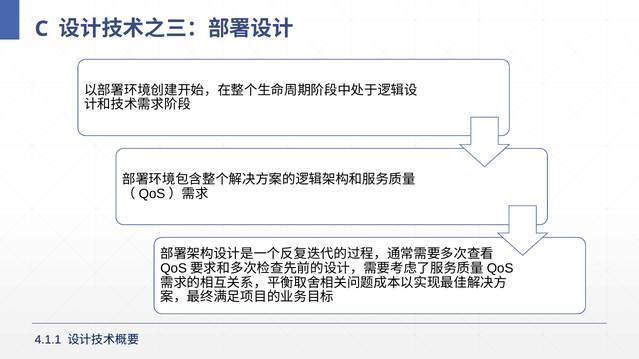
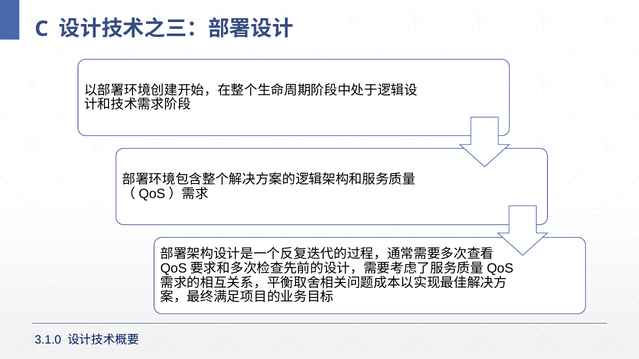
4.1.1: 4.1.1 -> 3.1.0
